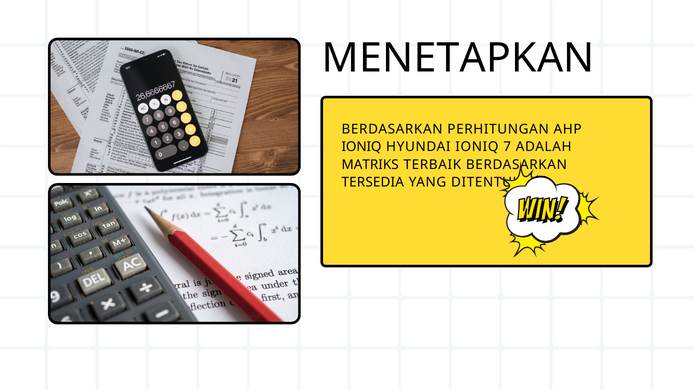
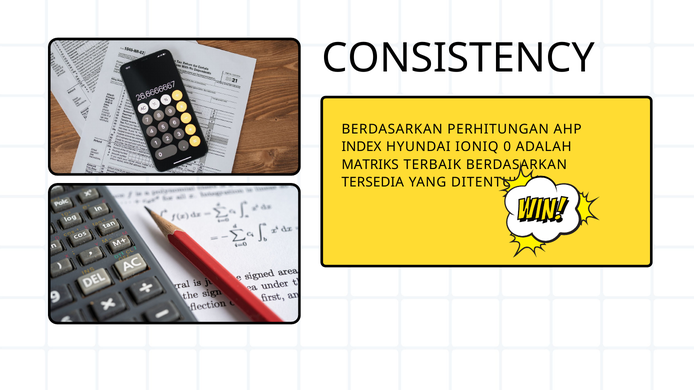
MENETAPKAN: MENETAPKAN -> CONSISTENCY
IONIQ at (362, 147): IONIQ -> INDEX
7: 7 -> 0
